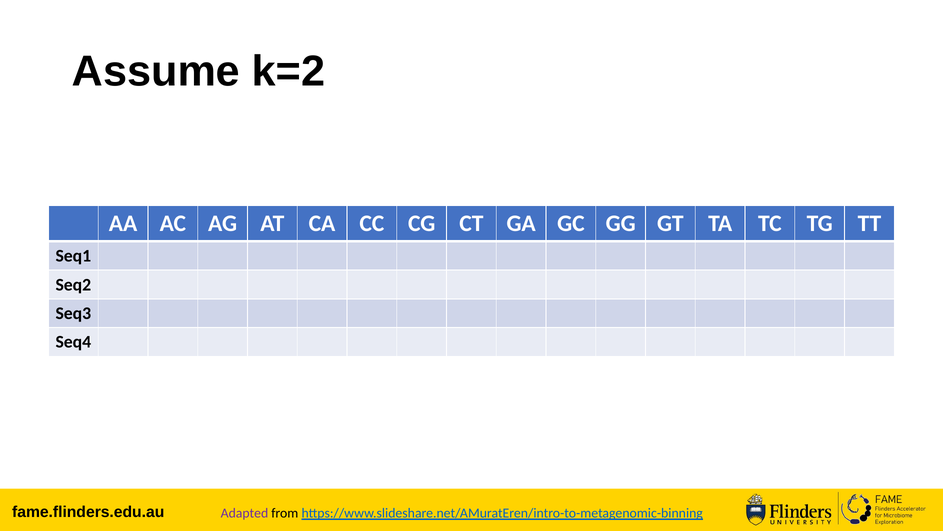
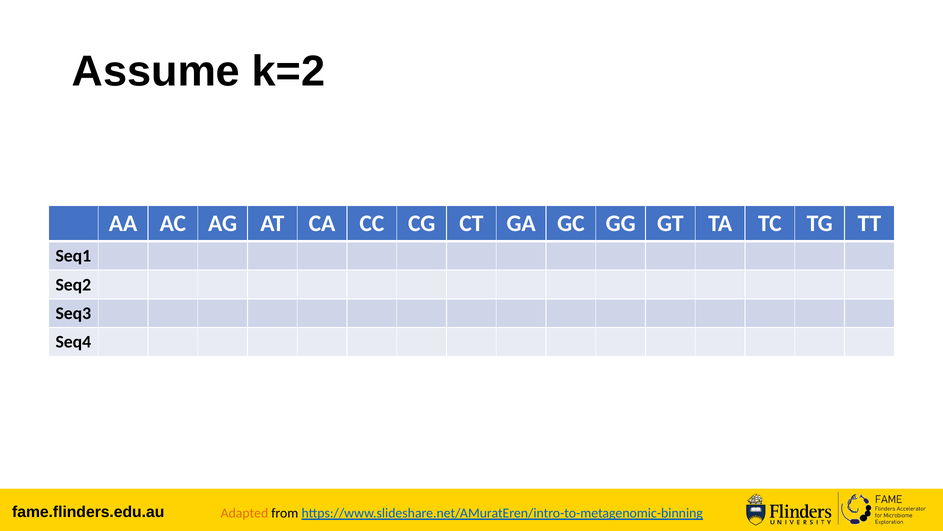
Adapted colour: purple -> orange
